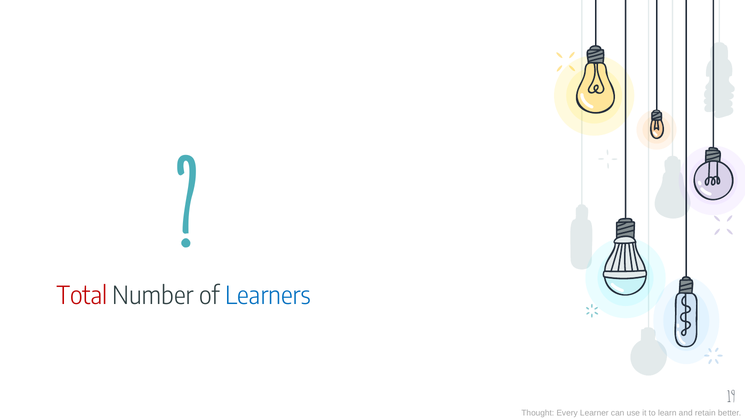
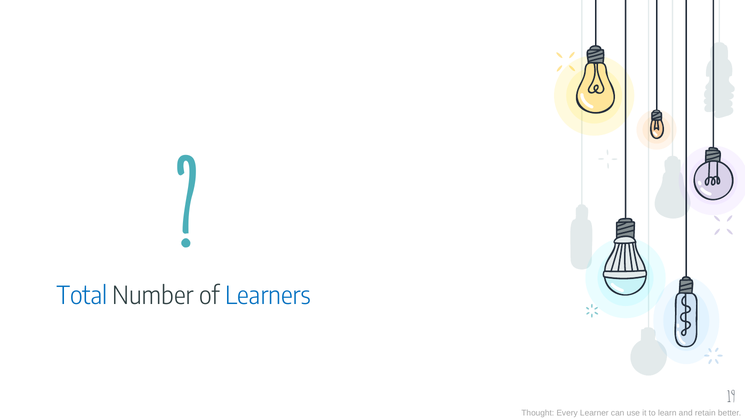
Total colour: red -> blue
